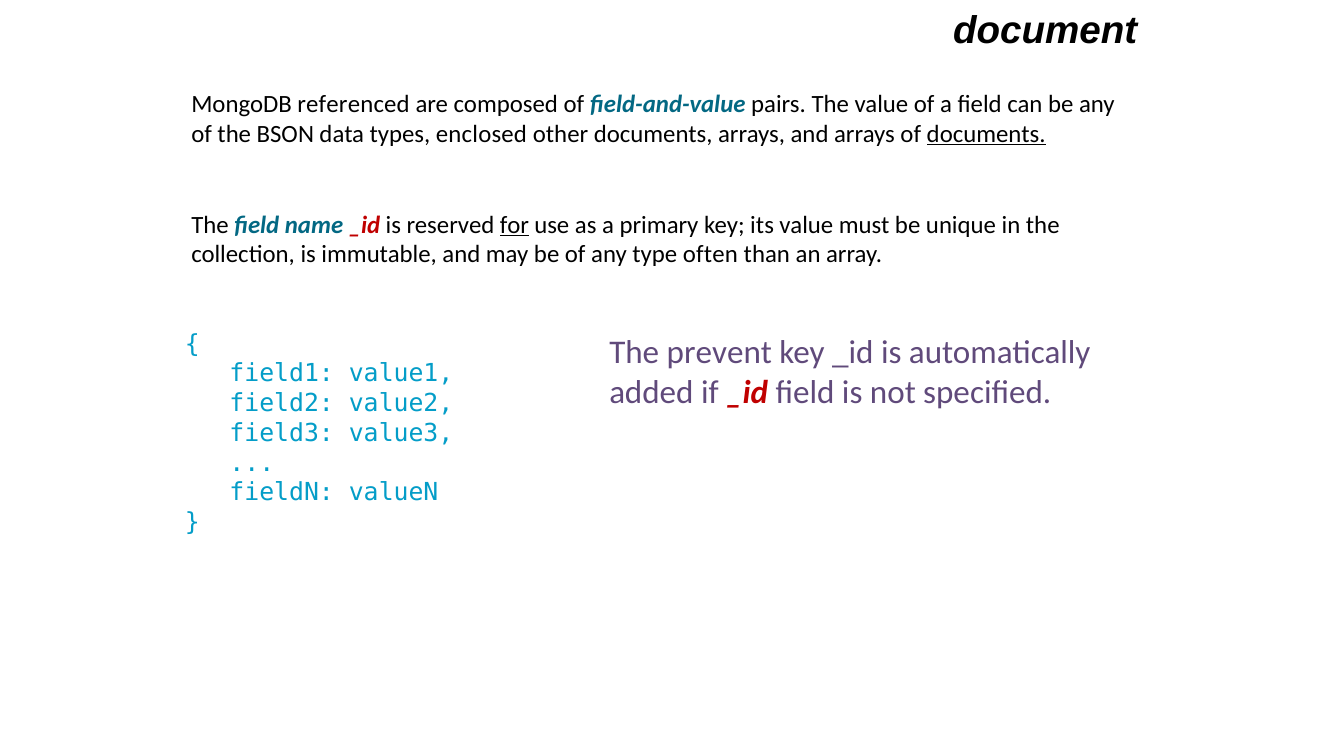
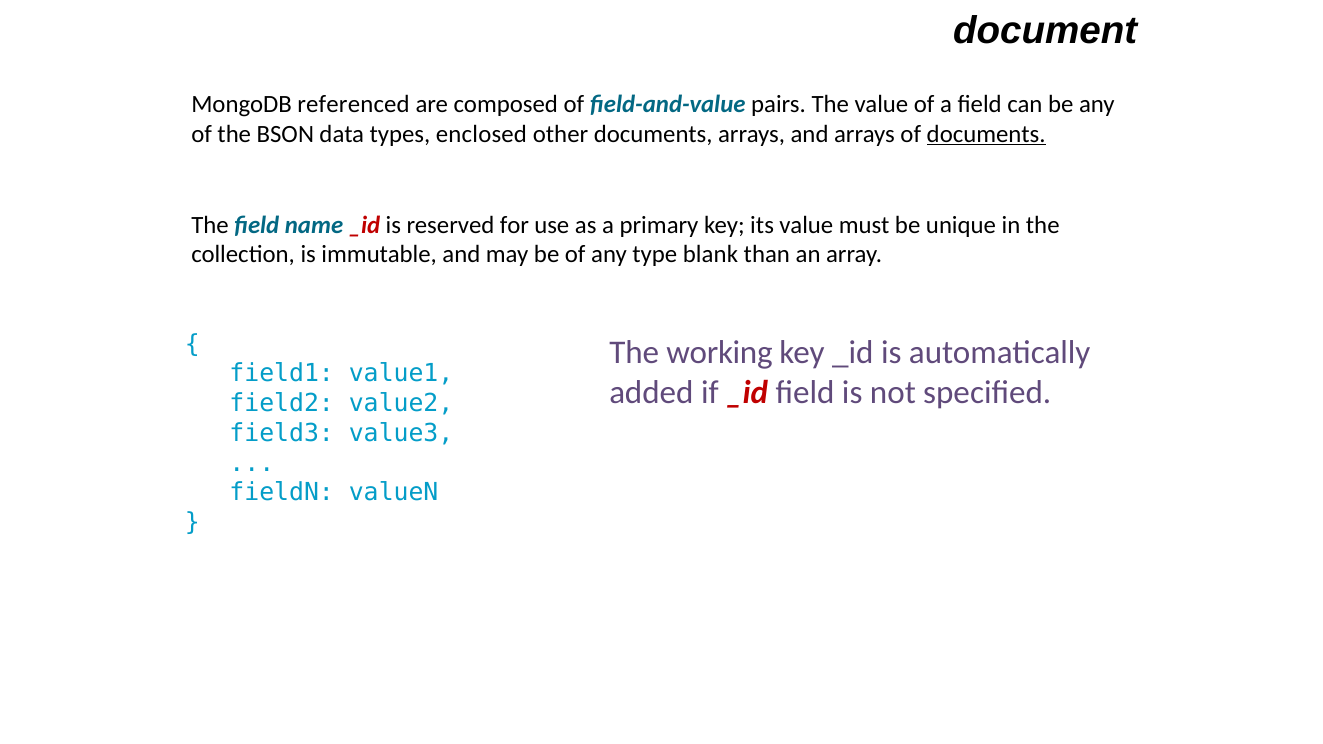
for underline: present -> none
often: often -> blank
prevent: prevent -> working
